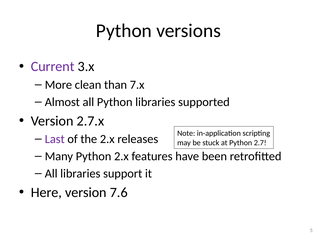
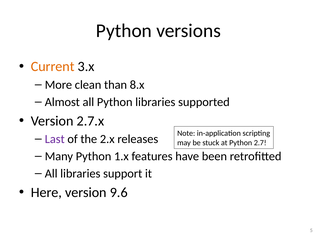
Current colour: purple -> orange
7.x: 7.x -> 8.x
Python 2.x: 2.x -> 1.x
7.6: 7.6 -> 9.6
